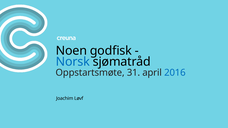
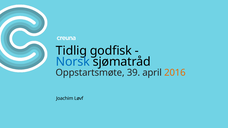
Noen: Noen -> Tidlig
31: 31 -> 39
2016 colour: blue -> orange
